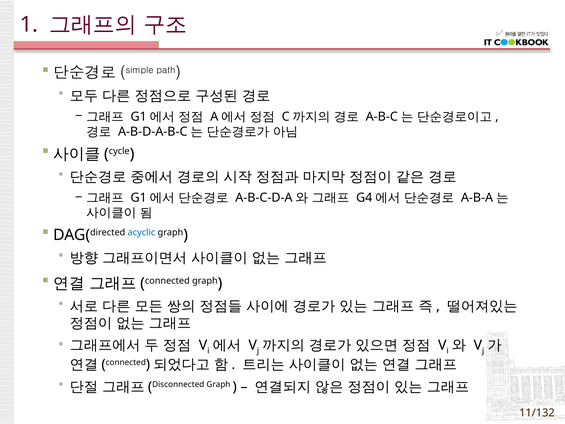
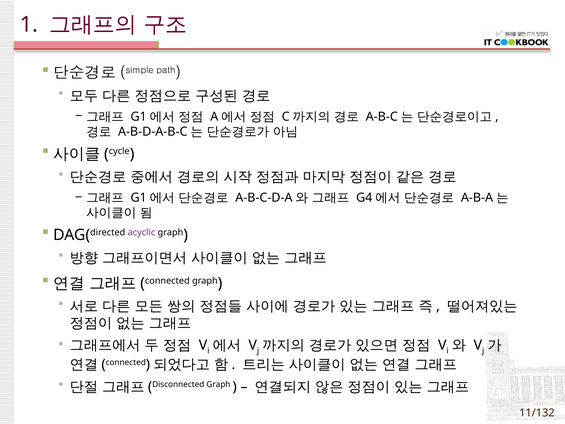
acyclic colour: blue -> purple
